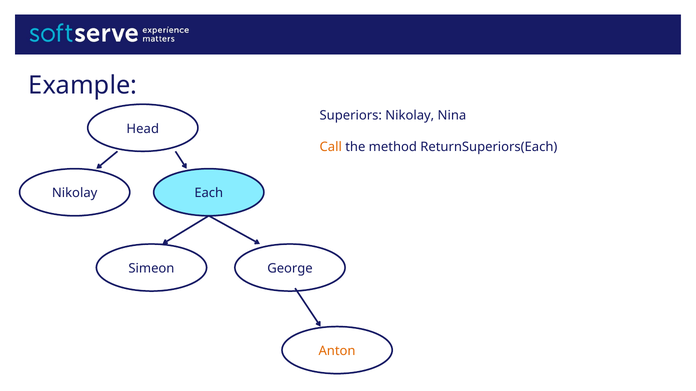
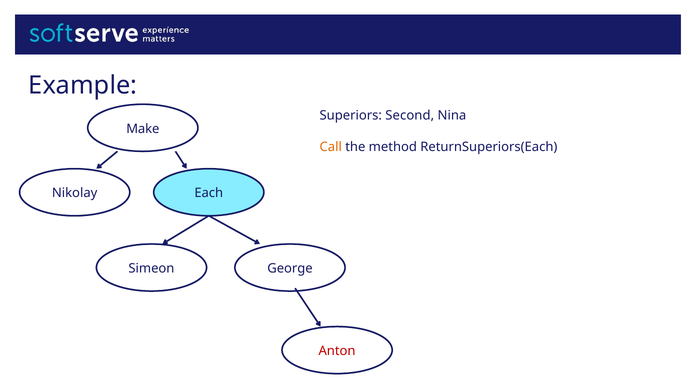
Superiors Nikolay: Nikolay -> Second
Head: Head -> Make
Anton colour: orange -> red
